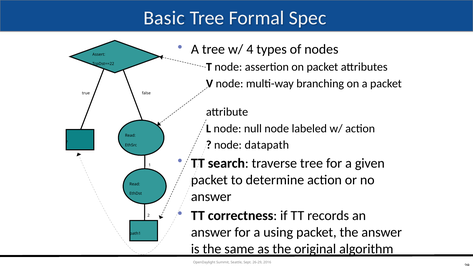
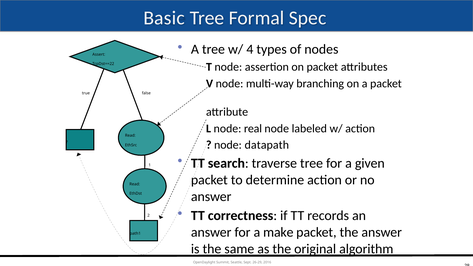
null: null -> real
using: using -> make
